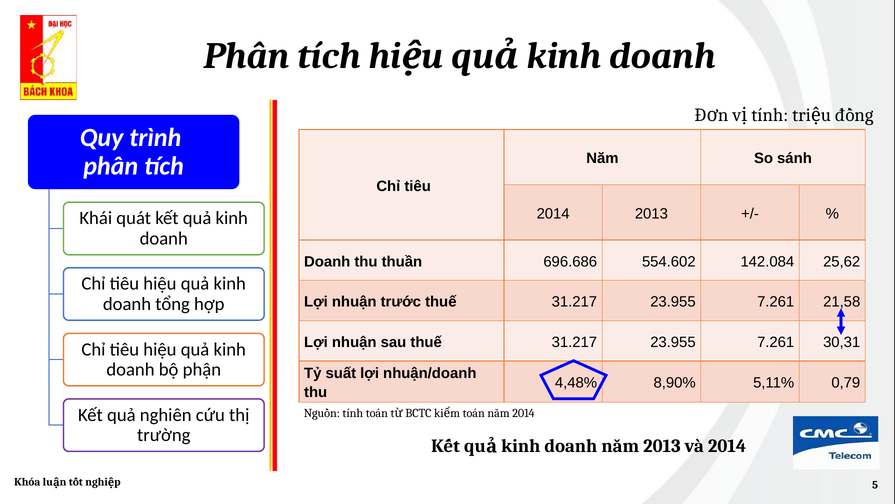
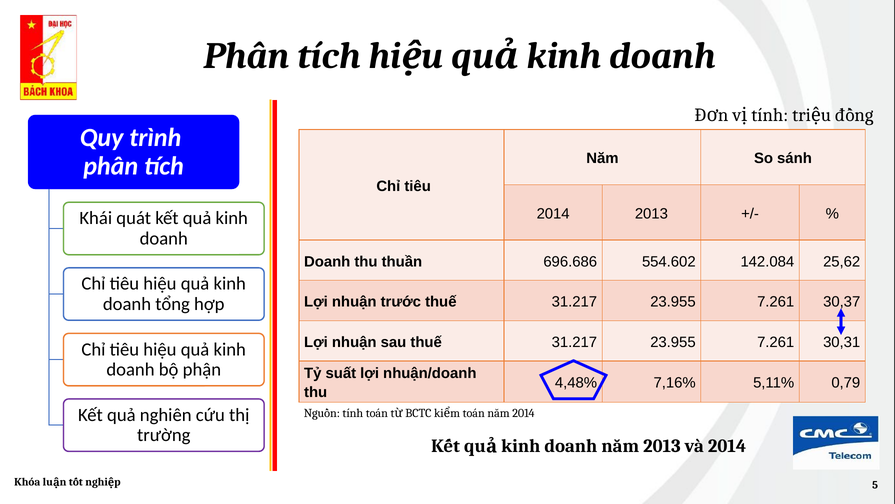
21,58: 21,58 -> 30,37
8,90%: 8,90% -> 7,16%
